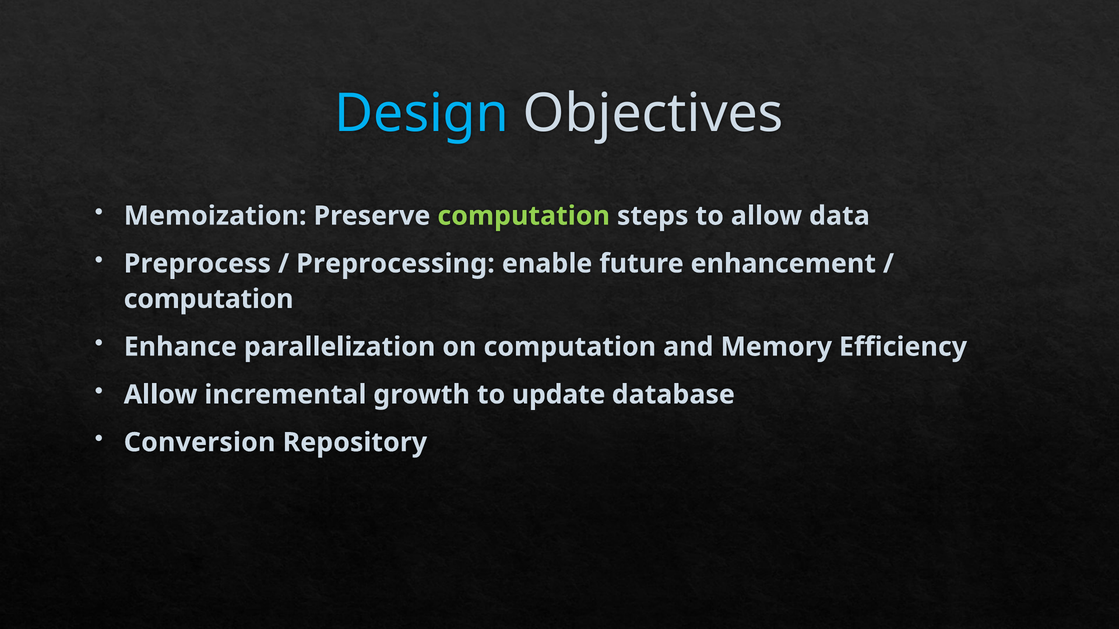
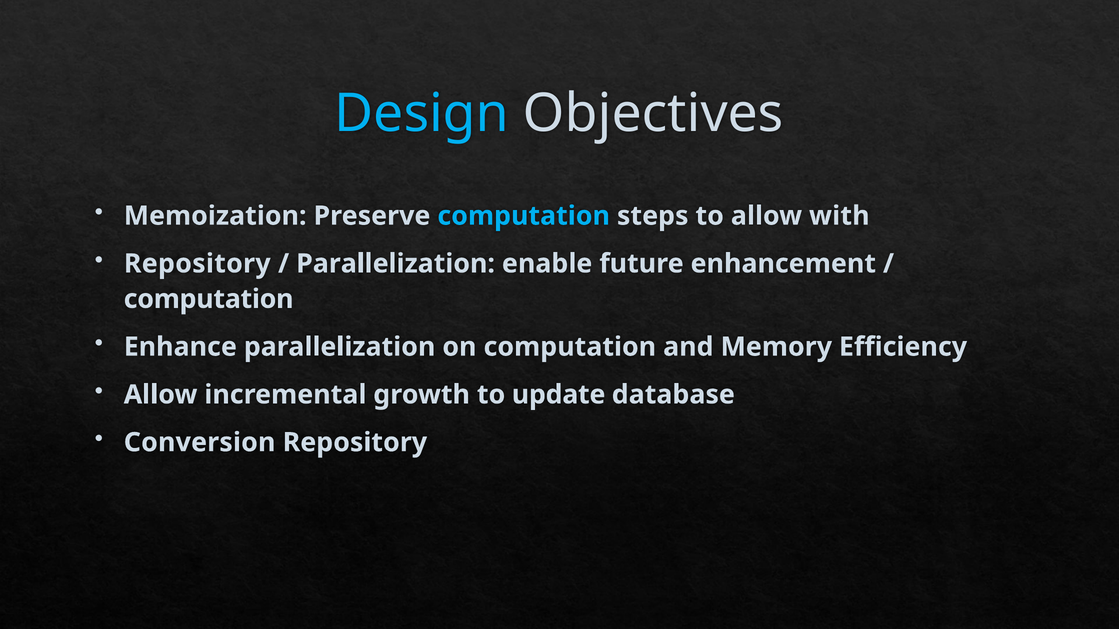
computation at (524, 216) colour: light green -> light blue
data: data -> with
Preprocess at (197, 264): Preprocess -> Repository
Preprocessing at (395, 264): Preprocessing -> Parallelization
